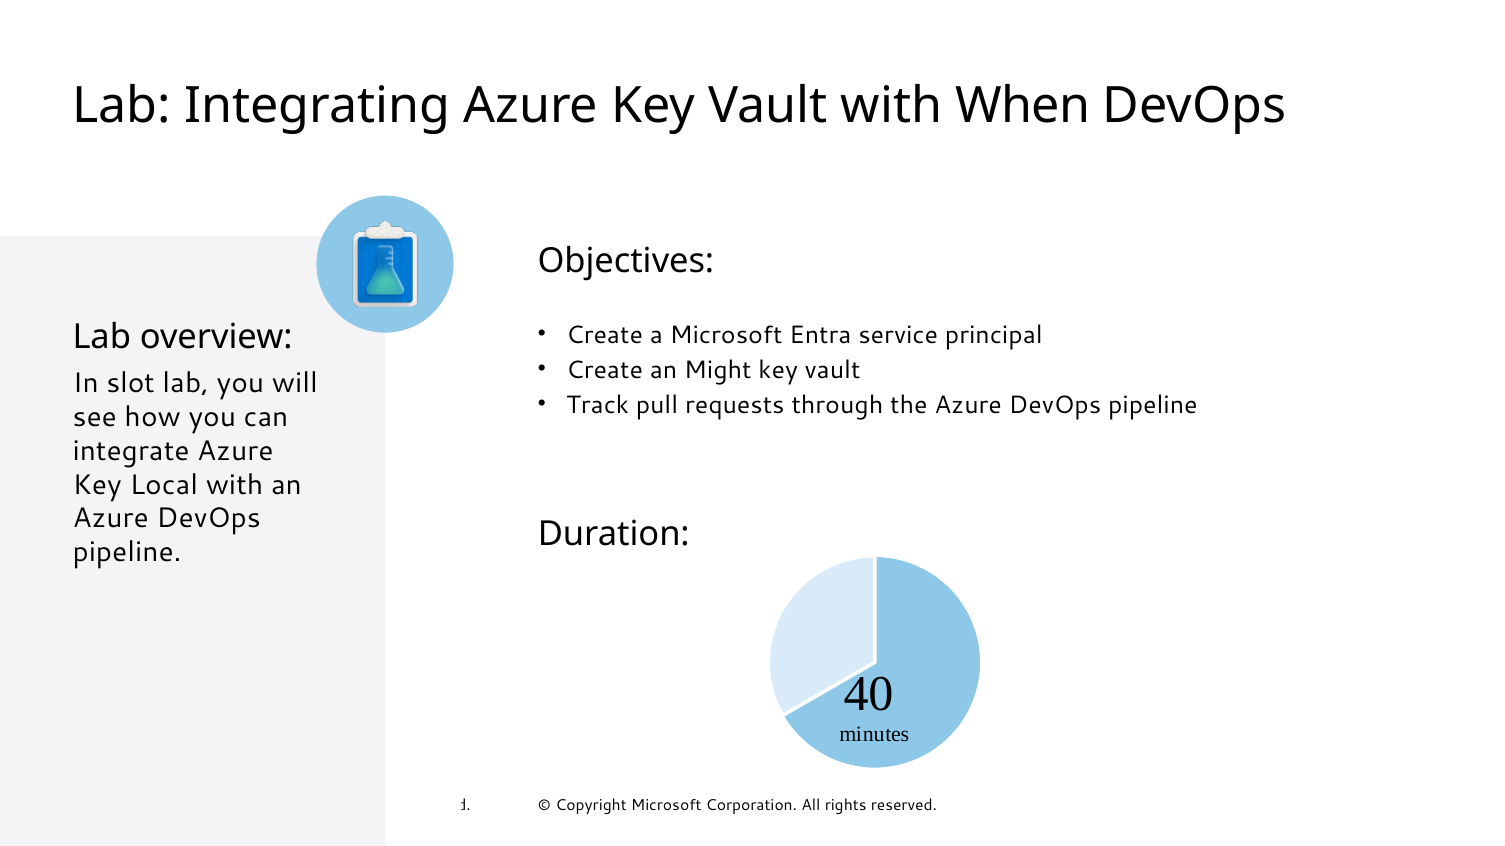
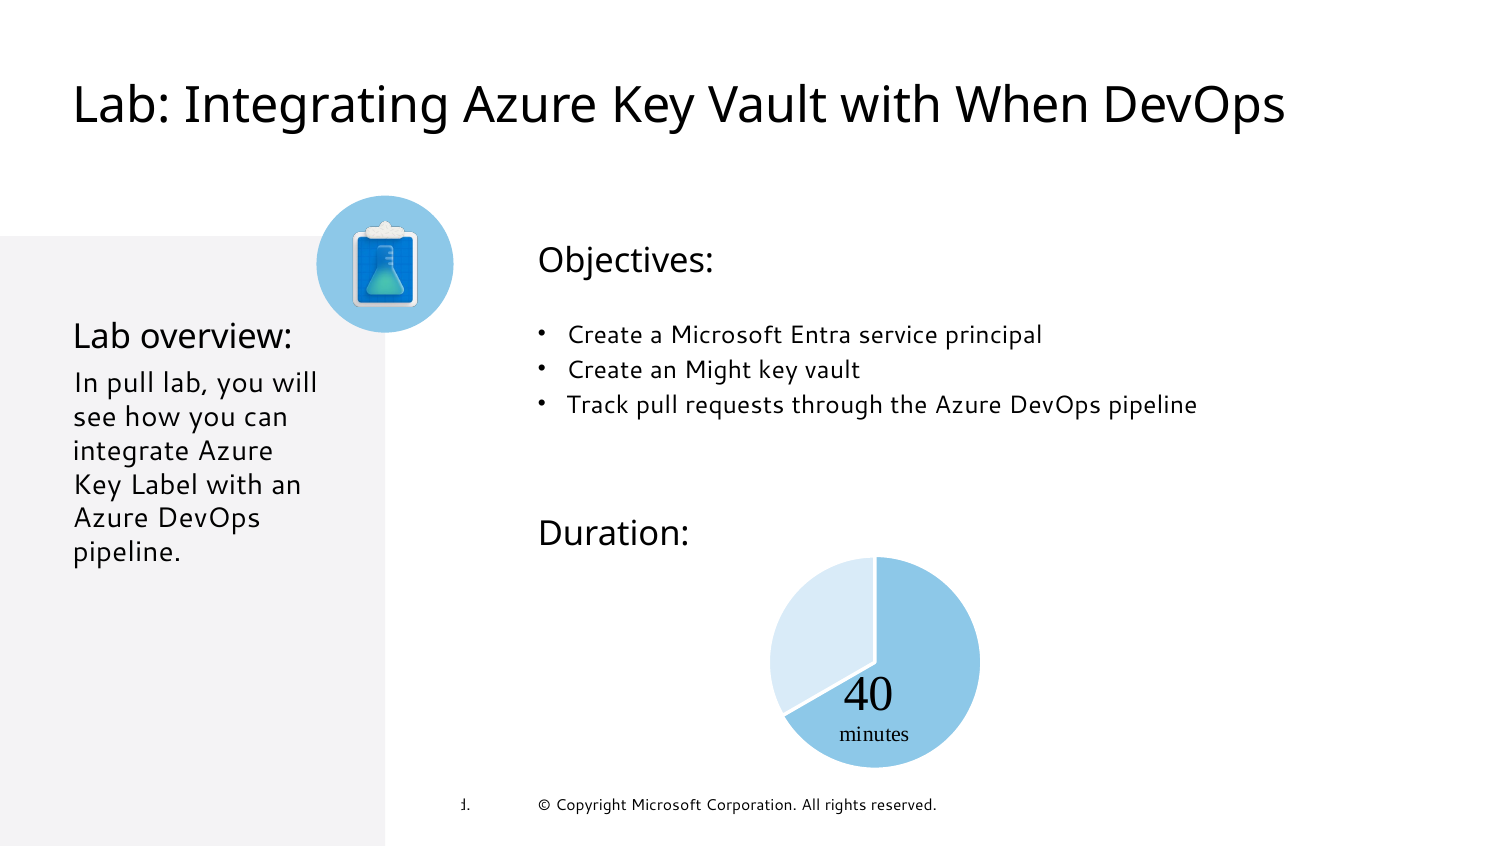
In slot: slot -> pull
Local: Local -> Label
